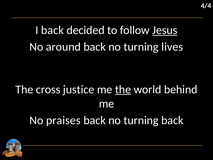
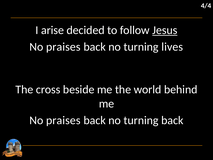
I back: back -> arise
around at (63, 47): around -> praises
justice: justice -> beside
the at (123, 89) underline: present -> none
